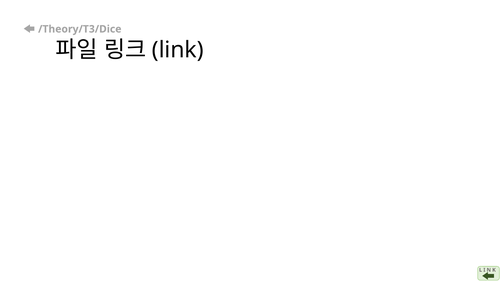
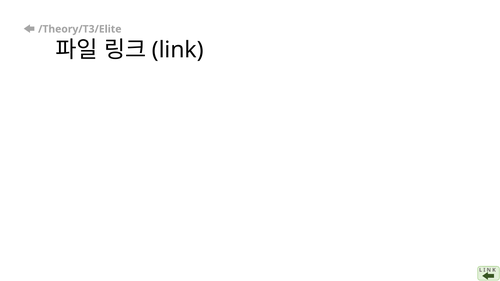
/Theory/T3/Dice: /Theory/T3/Dice -> /Theory/T3/Elite
